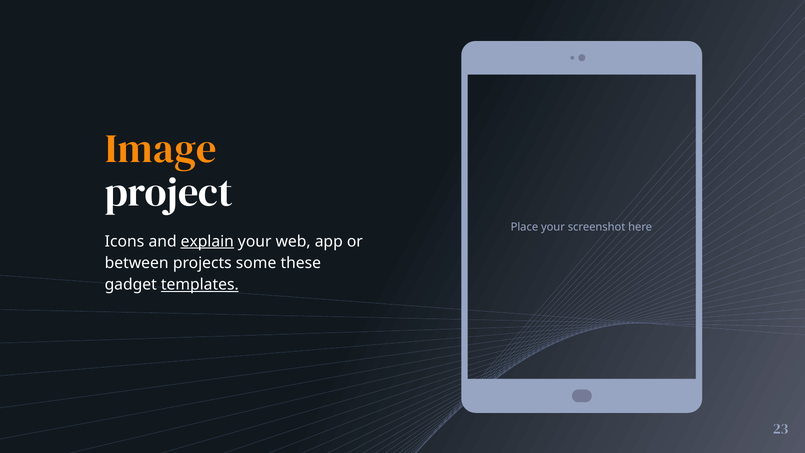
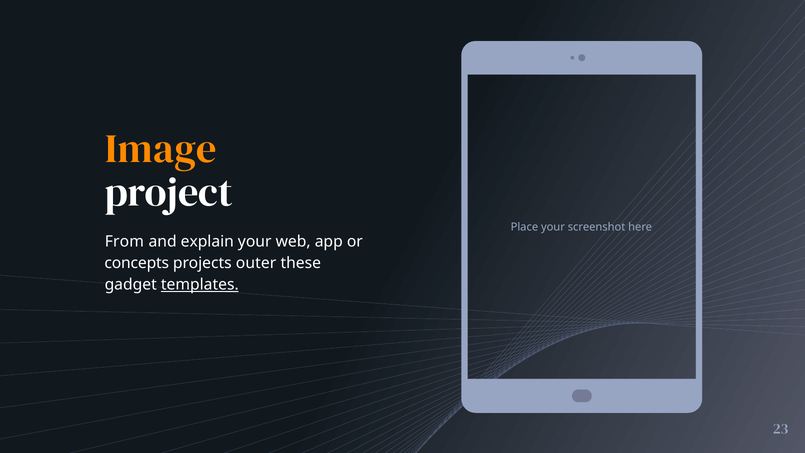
Icons: Icons -> From
explain underline: present -> none
between: between -> concepts
some: some -> outer
